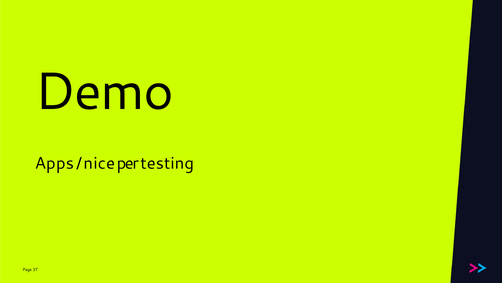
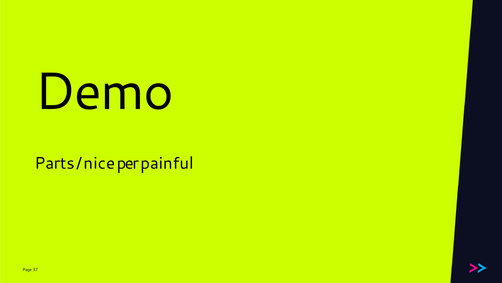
Apps: Apps -> Parts
testing: testing -> painful
